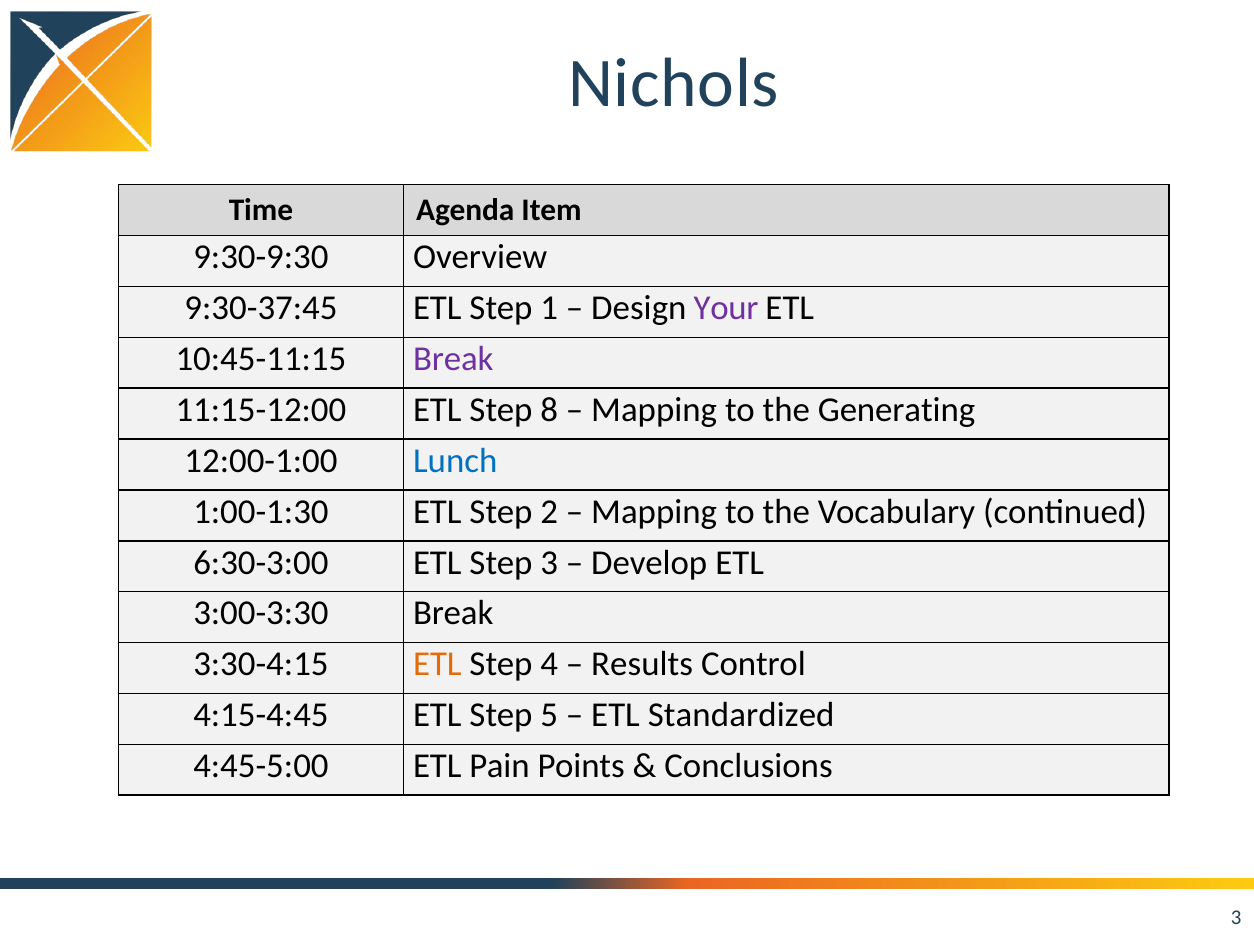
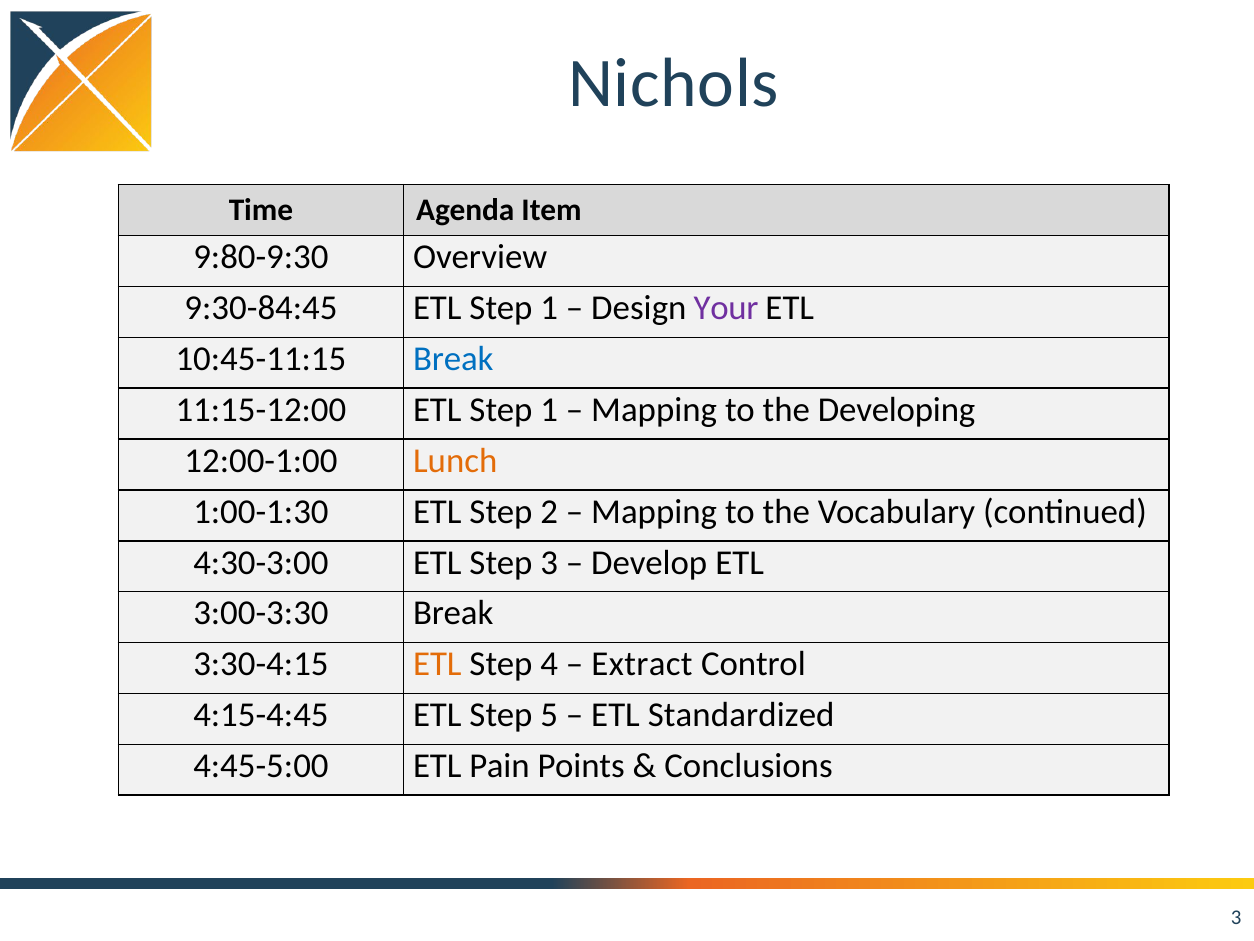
9:30-9:30: 9:30-9:30 -> 9:80-9:30
9:30-37:45: 9:30-37:45 -> 9:30-84:45
Break at (453, 359) colour: purple -> blue
11:15-12:00 ETL Step 8: 8 -> 1
Generating: Generating -> Developing
Lunch colour: blue -> orange
6:30-3:00: 6:30-3:00 -> 4:30-3:00
Results: Results -> Extract
